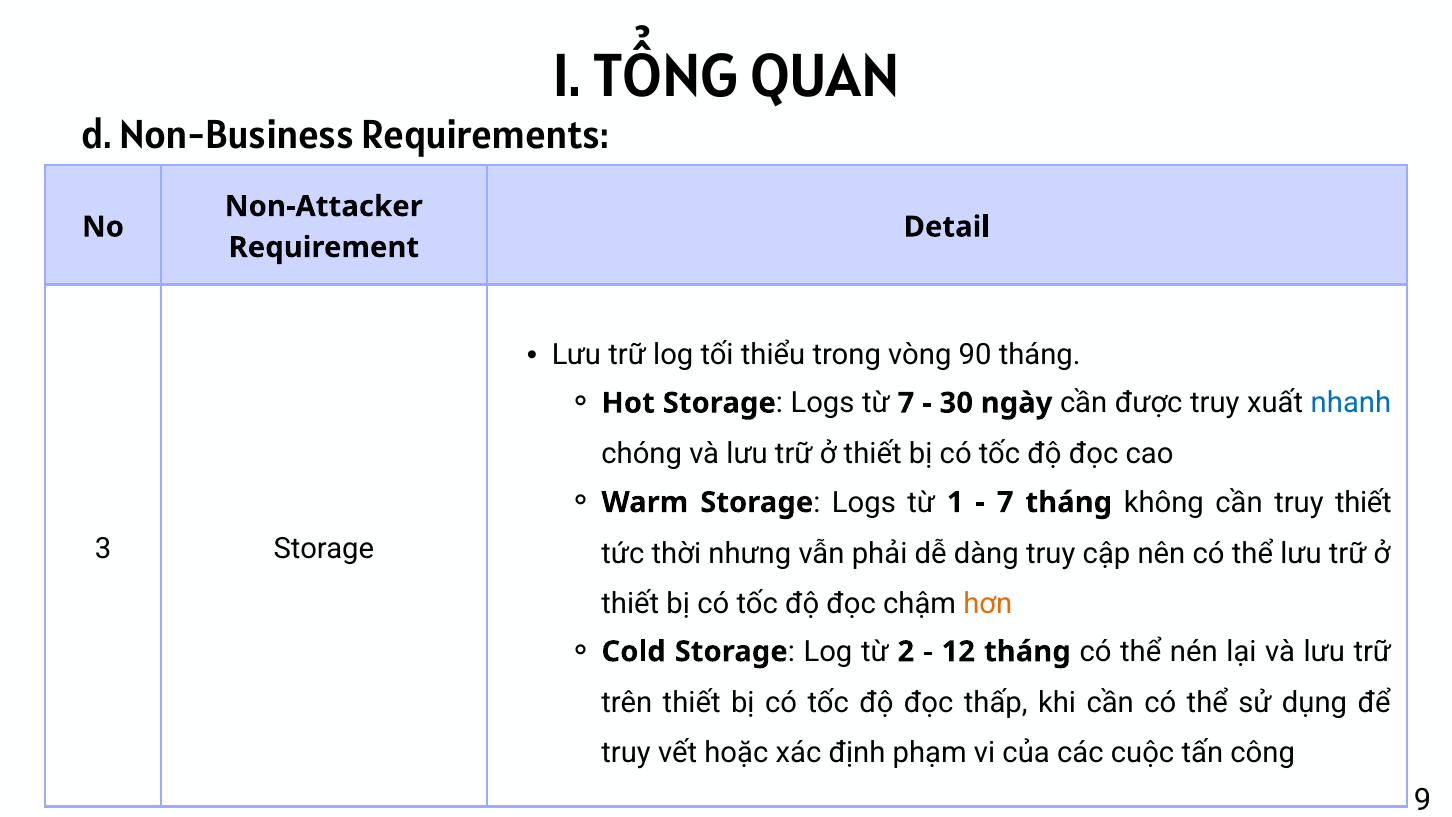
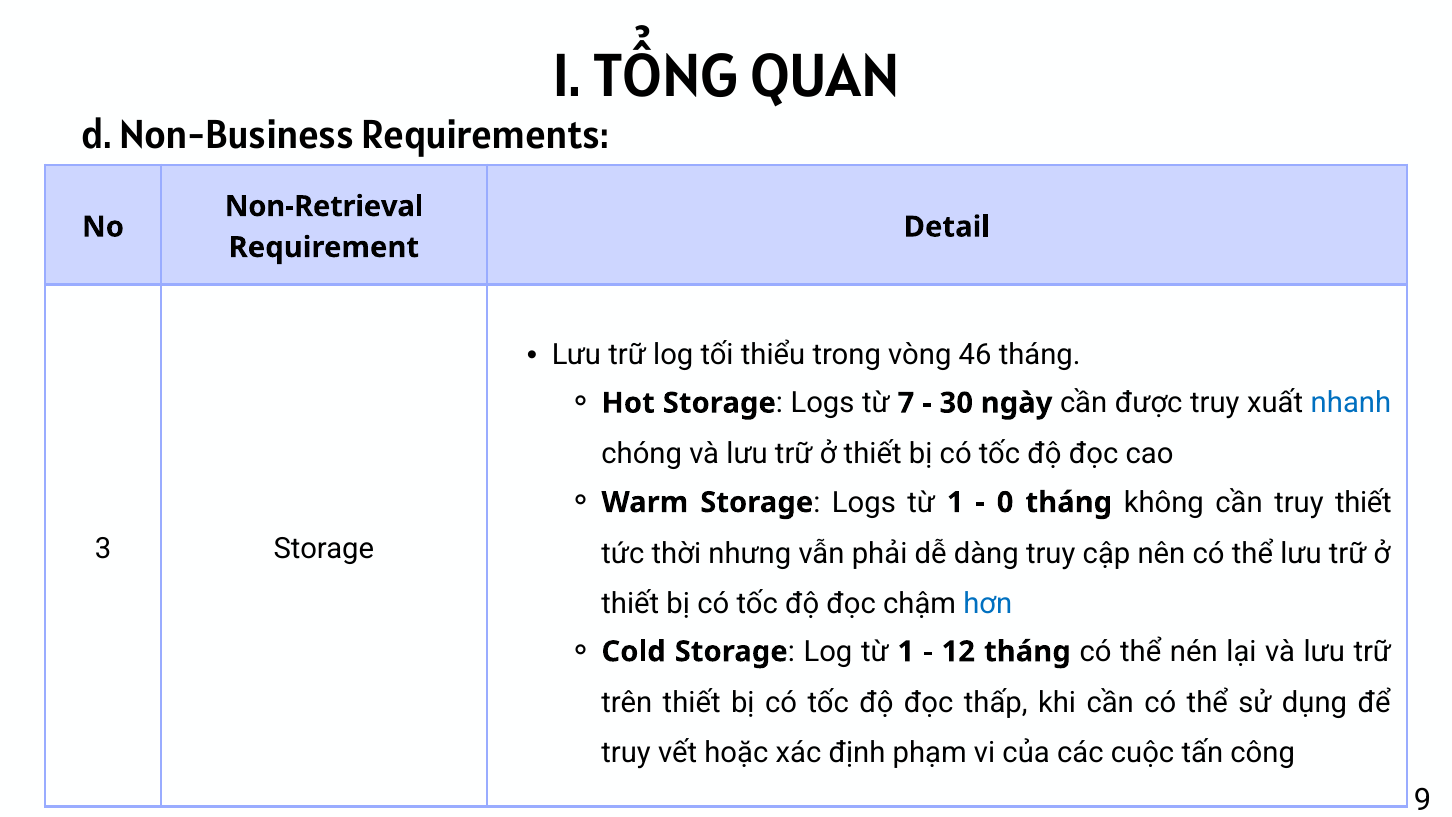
Non-Attacker: Non-Attacker -> Non-Retrieval
90: 90 -> 46
7 at (1005, 502): 7 -> 0
hơn colour: orange -> blue
Log từ 2: 2 -> 1
